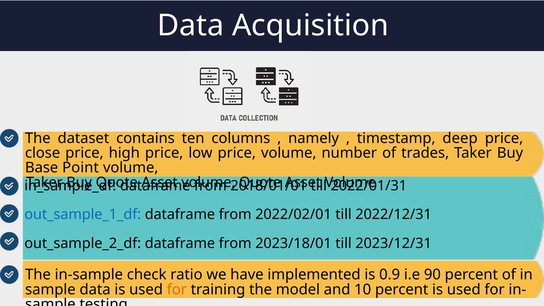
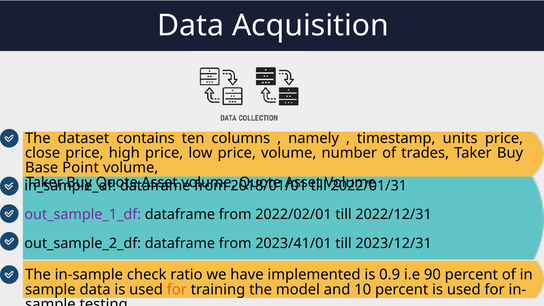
deep: deep -> units
out_sample_1_df colour: blue -> purple
2023/18/01: 2023/18/01 -> 2023/41/01
